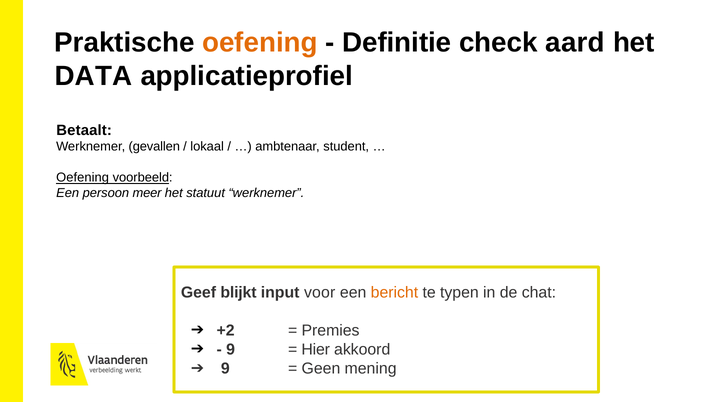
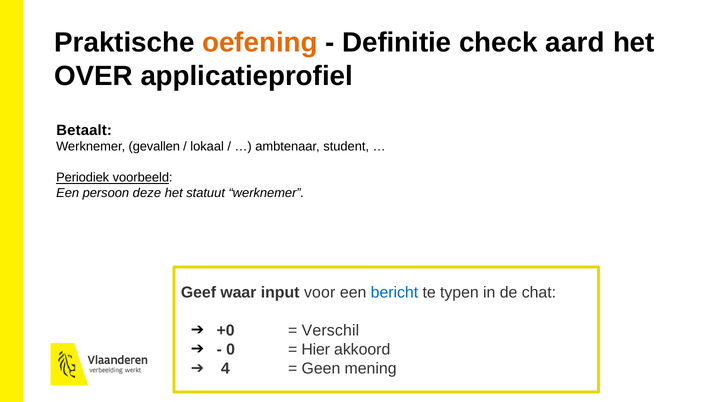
DATA: DATA -> OVER
Oefening at (83, 178): Oefening -> Periodiek
meer: meer -> deze
blijkt: blijkt -> waar
bericht colour: orange -> blue
+2: +2 -> +0
Premies: Premies -> Verschil
9 at (231, 349): 9 -> 0
9 at (225, 368): 9 -> 4
